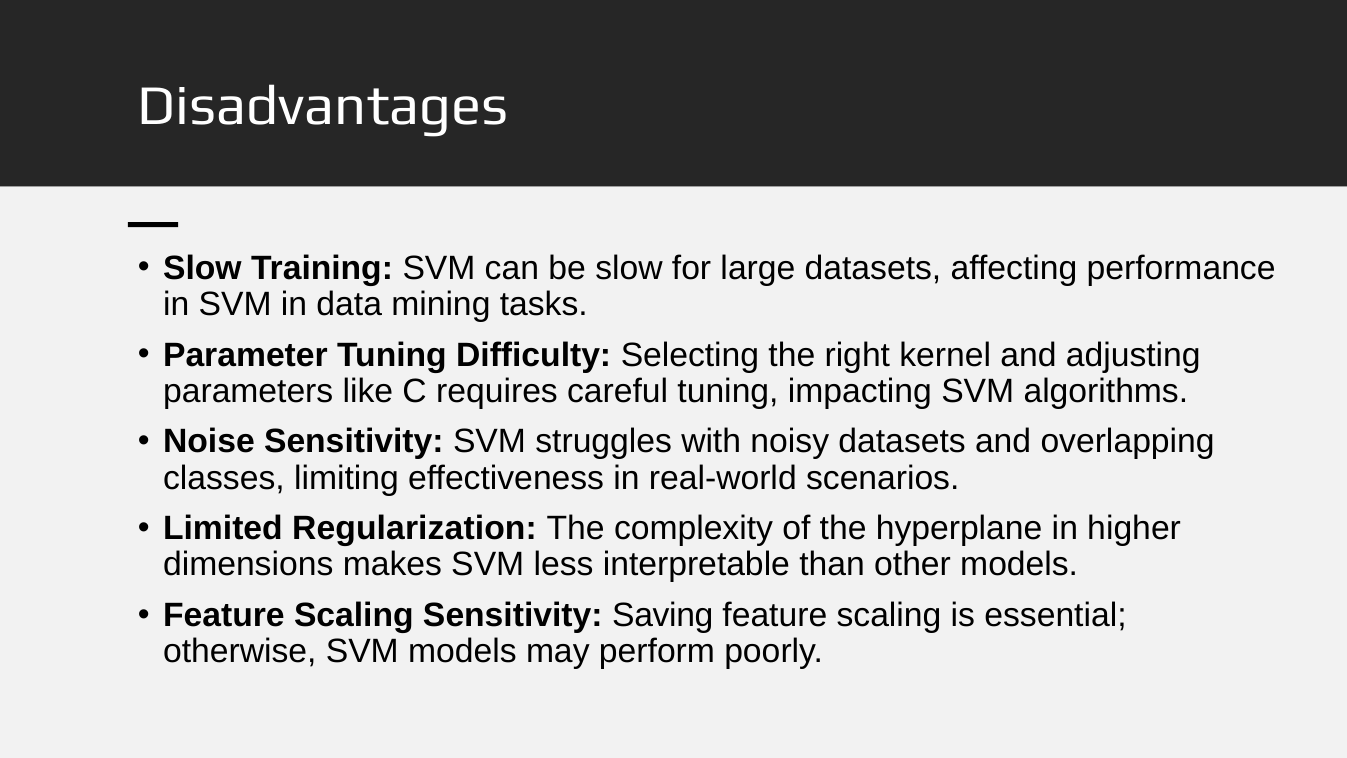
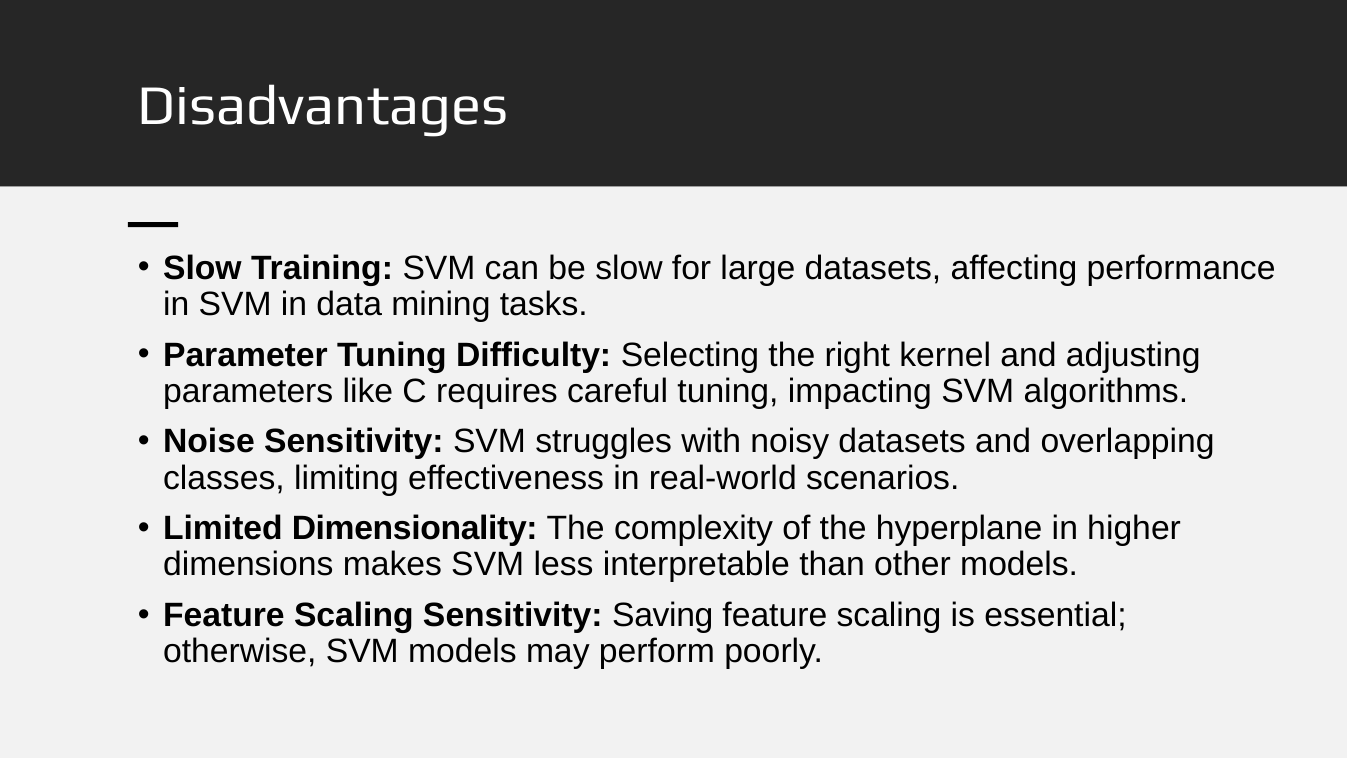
Regularization: Regularization -> Dimensionality
